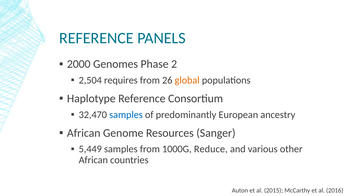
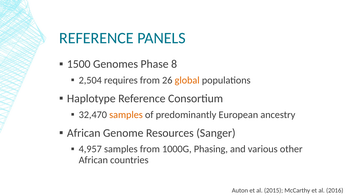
2000: 2000 -> 1500
2: 2 -> 8
samples at (126, 115) colour: blue -> orange
5,449: 5,449 -> 4,957
Reduce: Reduce -> Phasing
